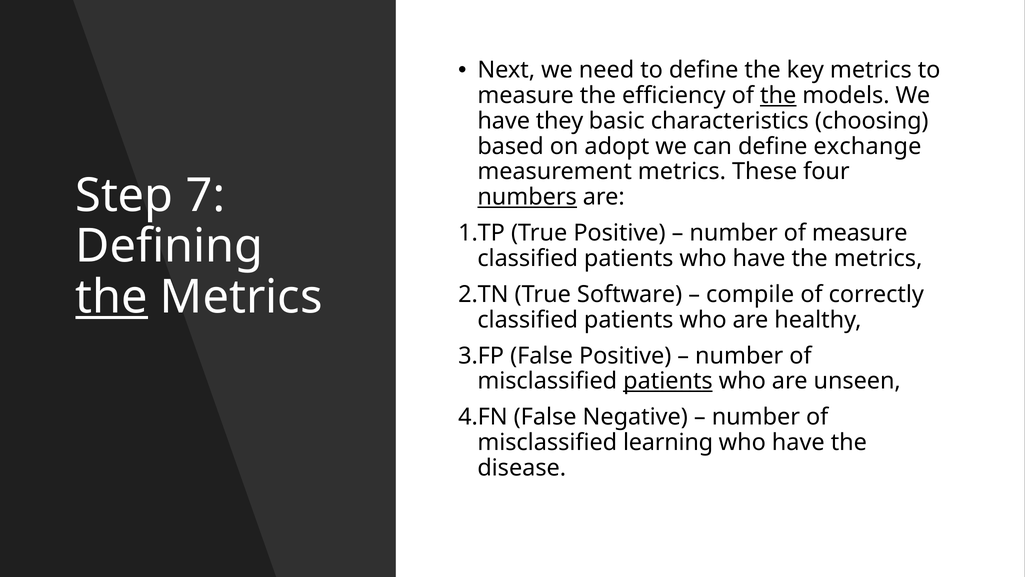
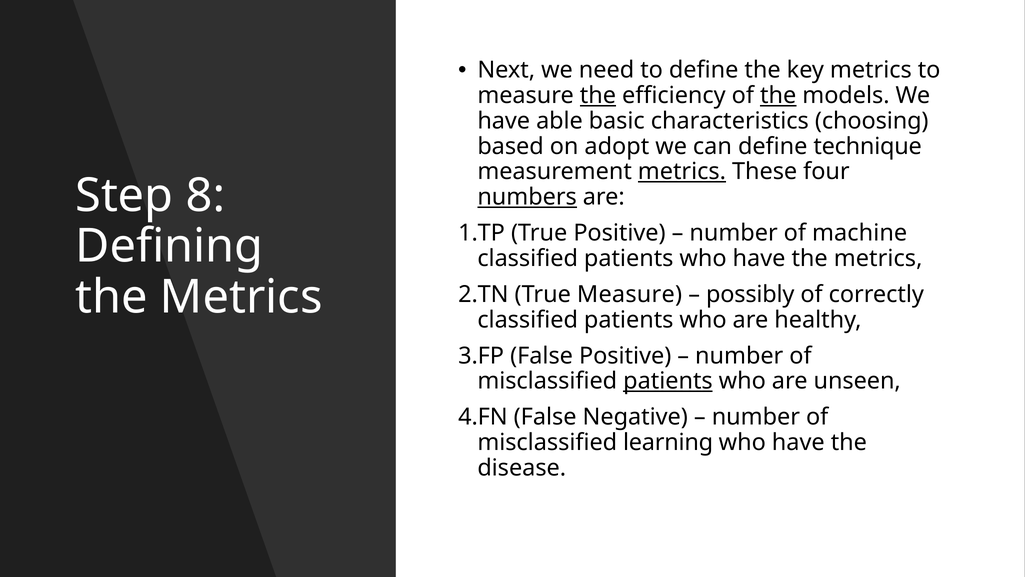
the at (598, 96) underline: none -> present
they: they -> able
exchange: exchange -> technique
metrics at (682, 172) underline: none -> present
7: 7 -> 8
of measure: measure -> machine
the at (112, 297) underline: present -> none
True Software: Software -> Measure
compile: compile -> possibly
